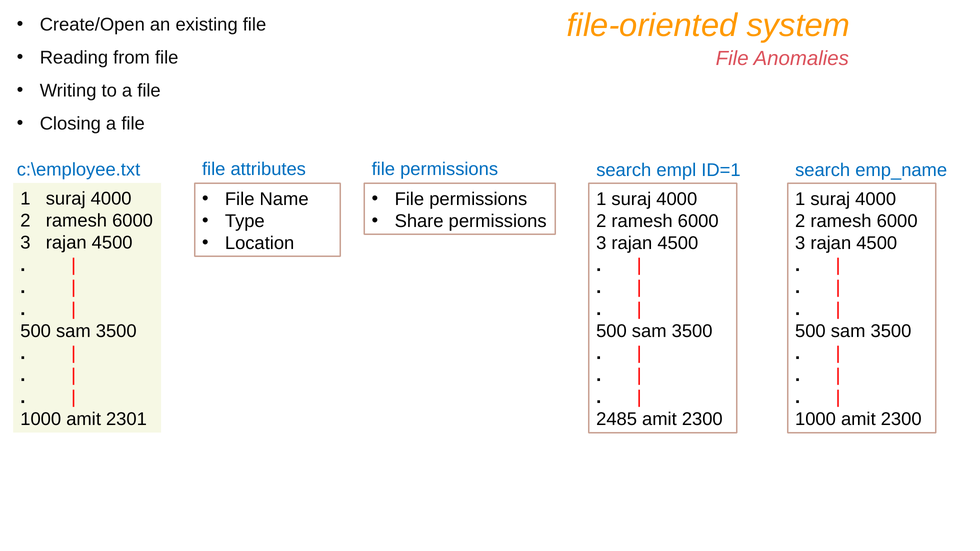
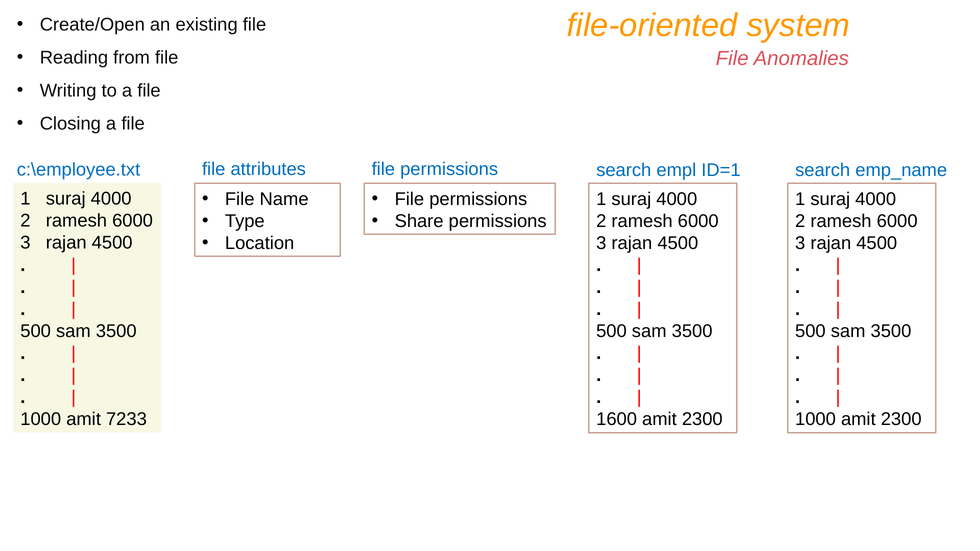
2301: 2301 -> 7233
2485: 2485 -> 1600
